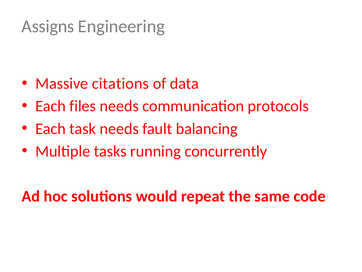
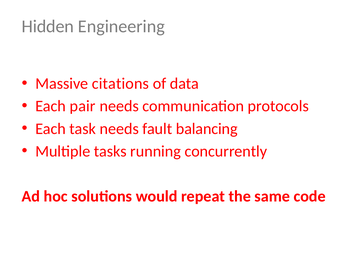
Assigns: Assigns -> Hidden
files: files -> pair
